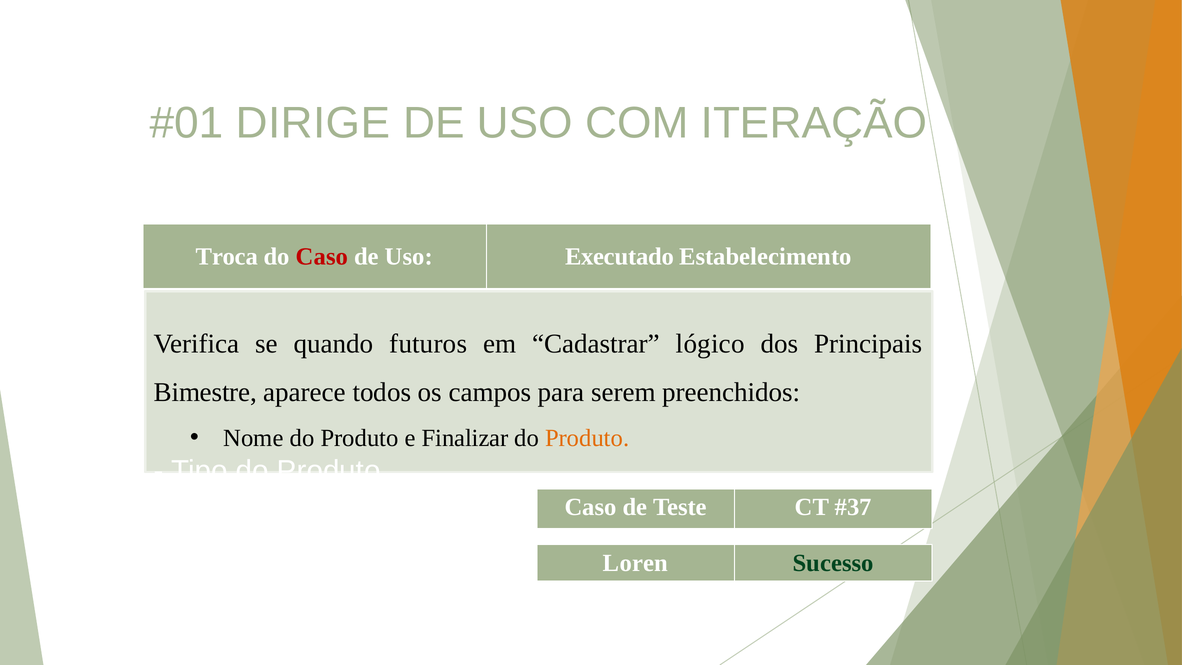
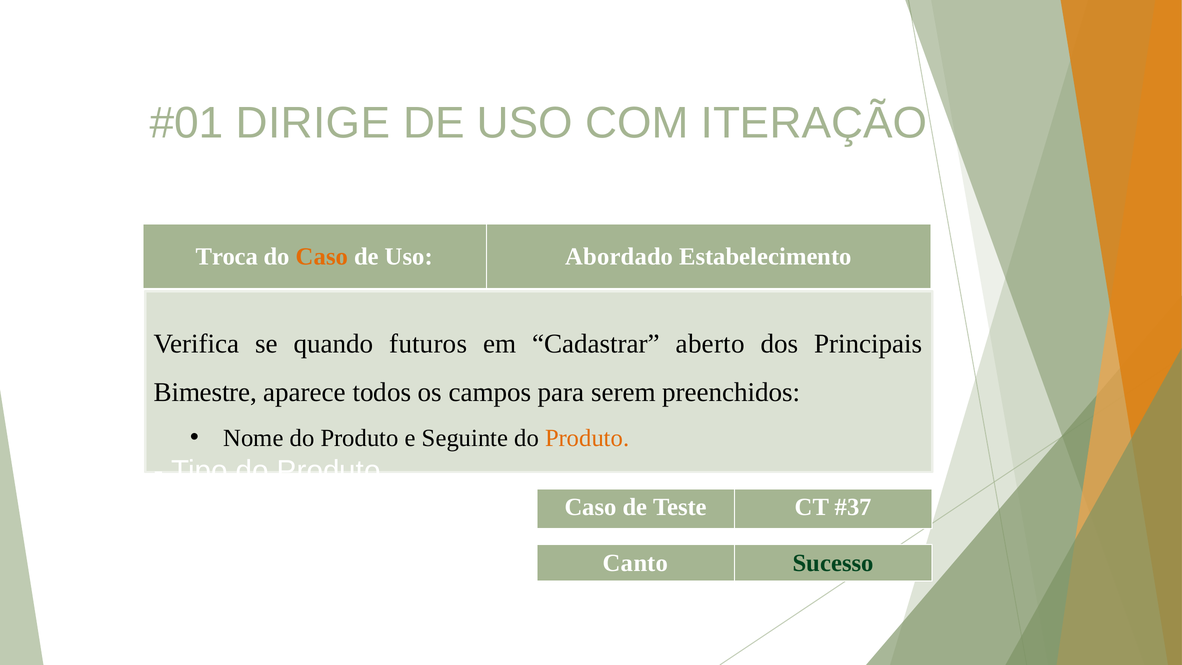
Caso at (322, 257) colour: red -> orange
Executado: Executado -> Abordado
lógico: lógico -> aberto
Finalizar: Finalizar -> Seguinte
Loren: Loren -> Canto
